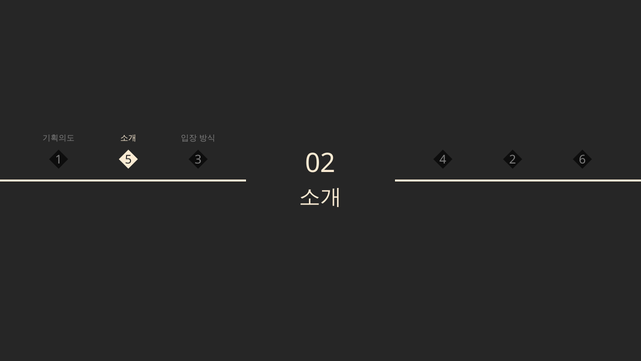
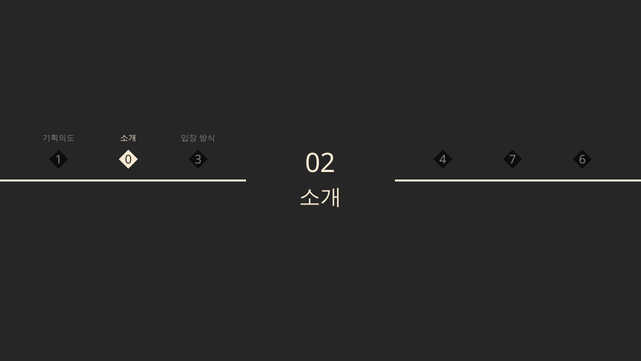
5: 5 -> 0
2: 2 -> 7
